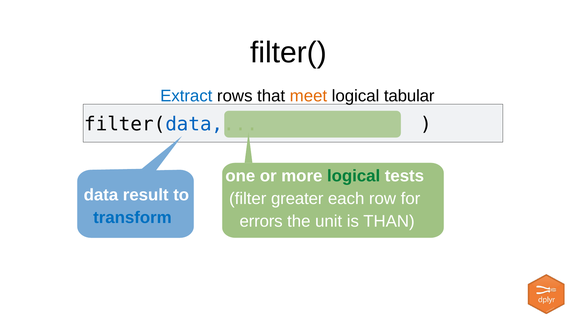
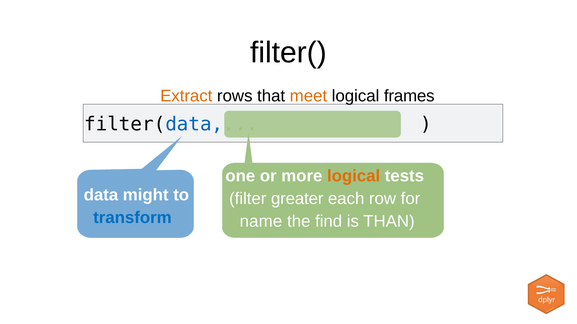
Extract colour: blue -> orange
tabular: tabular -> frames
logical at (354, 176) colour: green -> orange
result: result -> might
errors: errors -> name
unit: unit -> find
